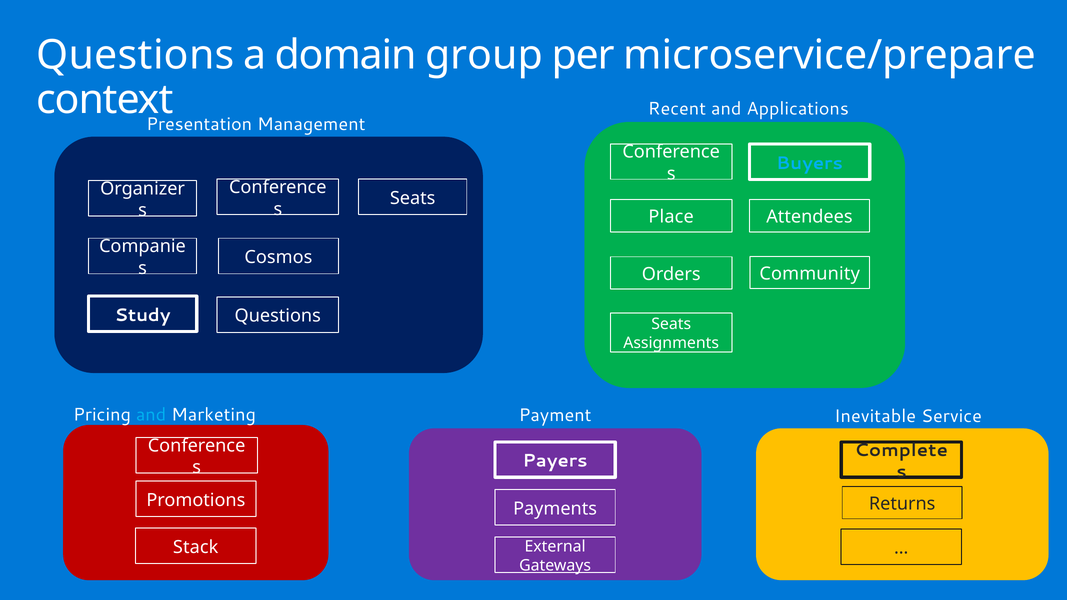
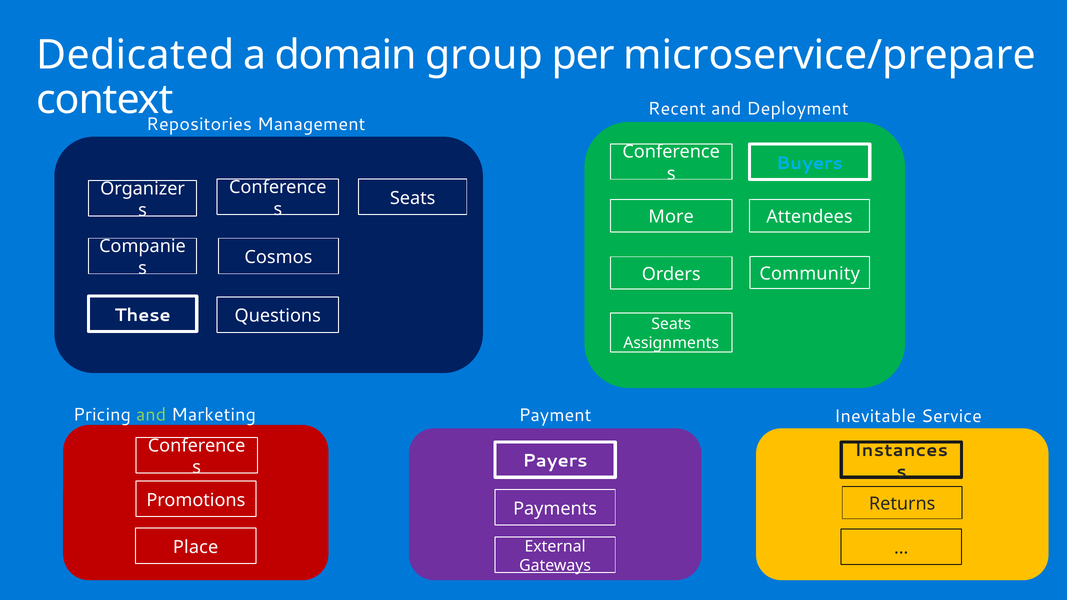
Questions at (135, 55): Questions -> Dedicated
Applications: Applications -> Deployment
Presentation: Presentation -> Repositories
Place: Place -> More
Study: Study -> These
and at (151, 415) colour: light blue -> light green
Complete: Complete -> Instances
Stack: Stack -> Place
